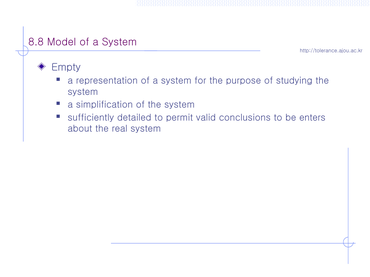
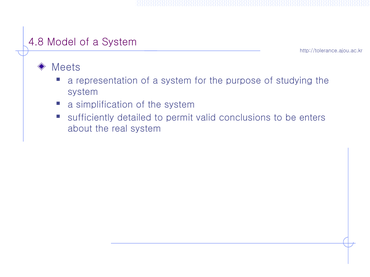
8.8: 8.8 -> 4.8
Empty: Empty -> Meets
